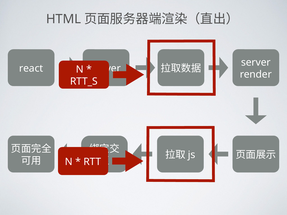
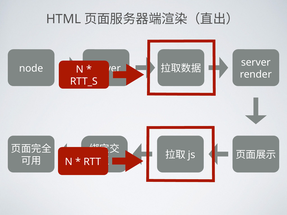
react: react -> node
